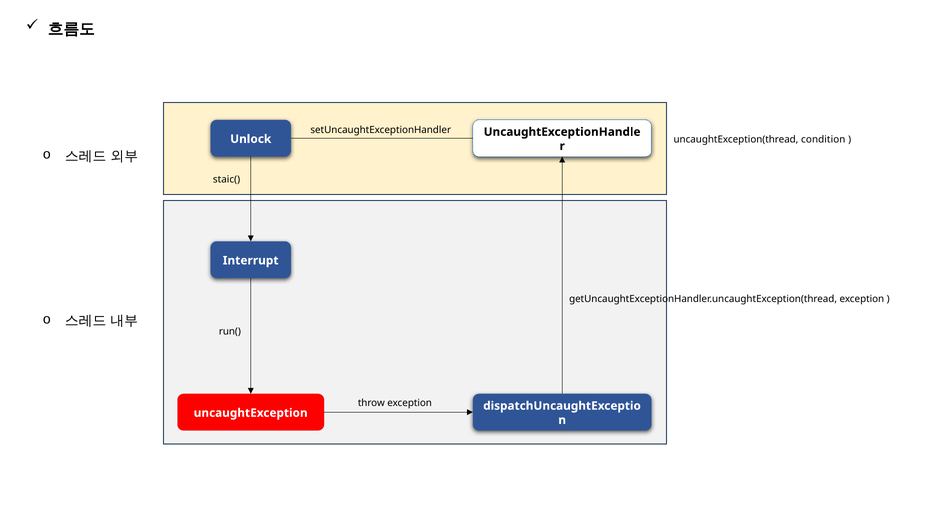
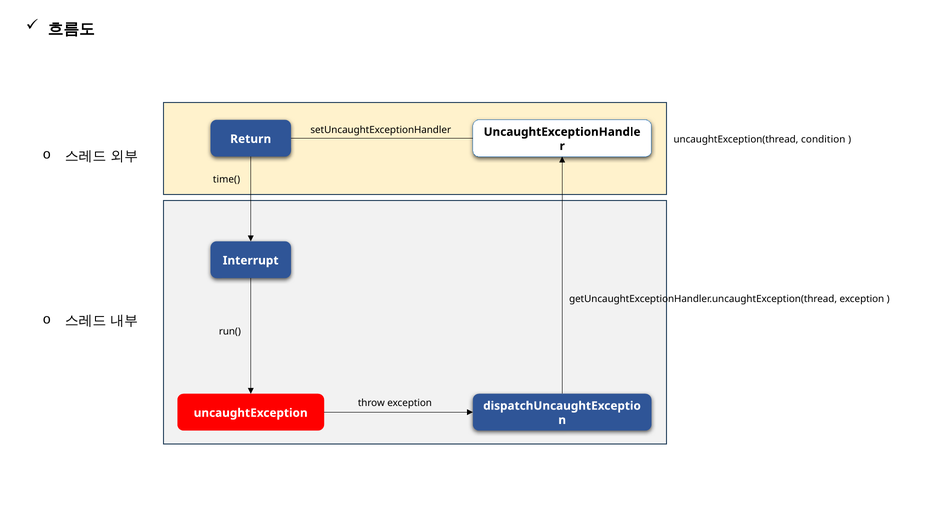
Unlock: Unlock -> Return
staic(: staic( -> time(
